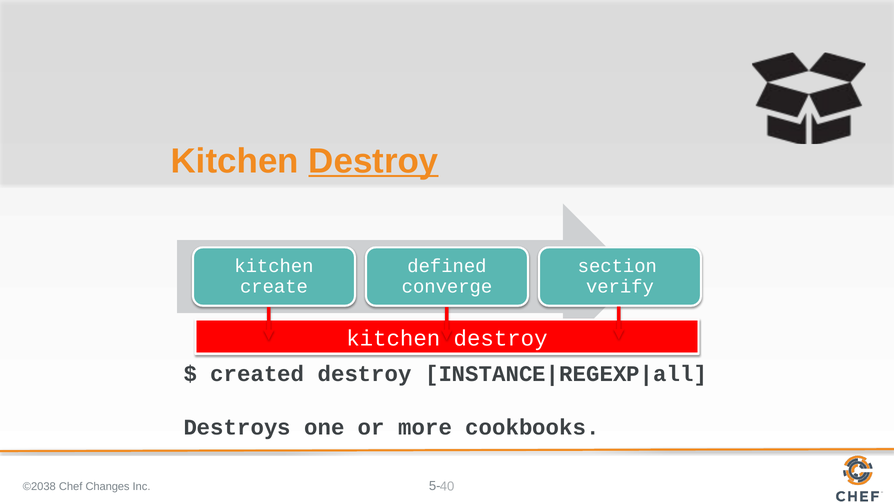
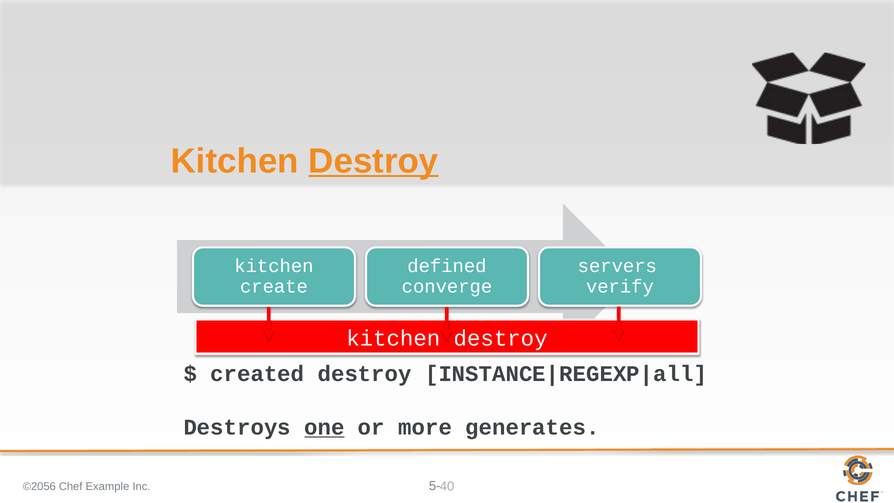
section: section -> servers
one underline: none -> present
cookbooks: cookbooks -> generates
©2038: ©2038 -> ©2056
Changes: Changes -> Example
